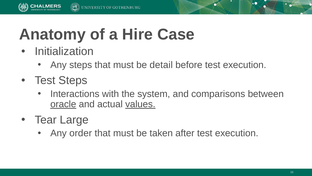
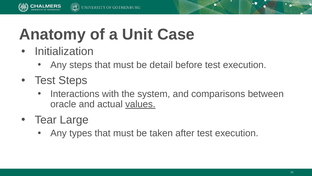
Hire: Hire -> Unit
oracle underline: present -> none
order: order -> types
